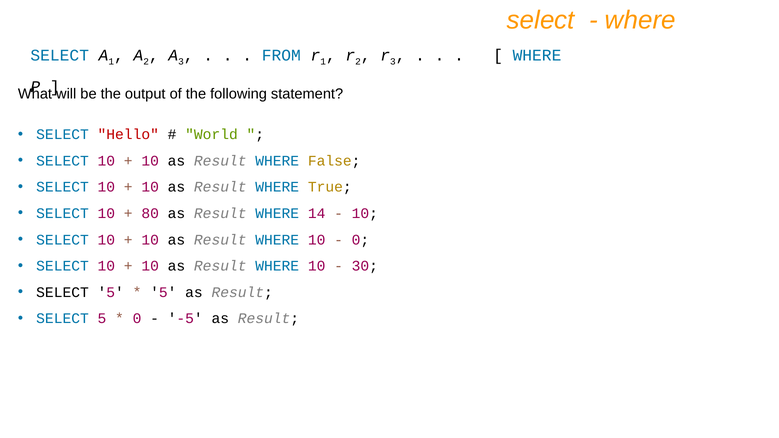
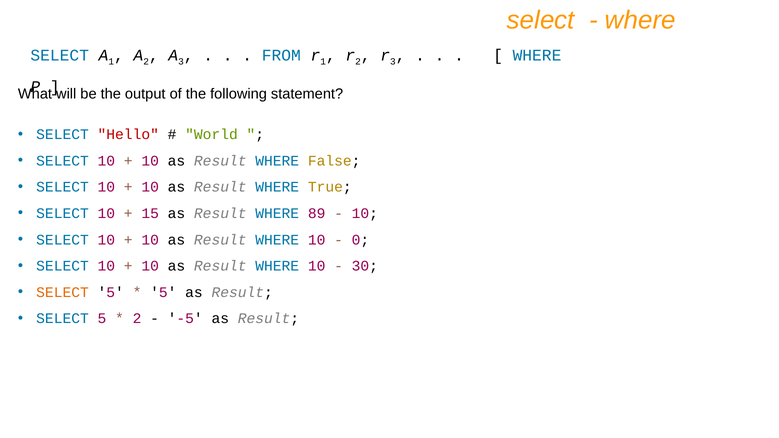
80: 80 -> 15
14: 14 -> 89
SELECT at (63, 292) colour: black -> orange
0 at (137, 319): 0 -> 2
